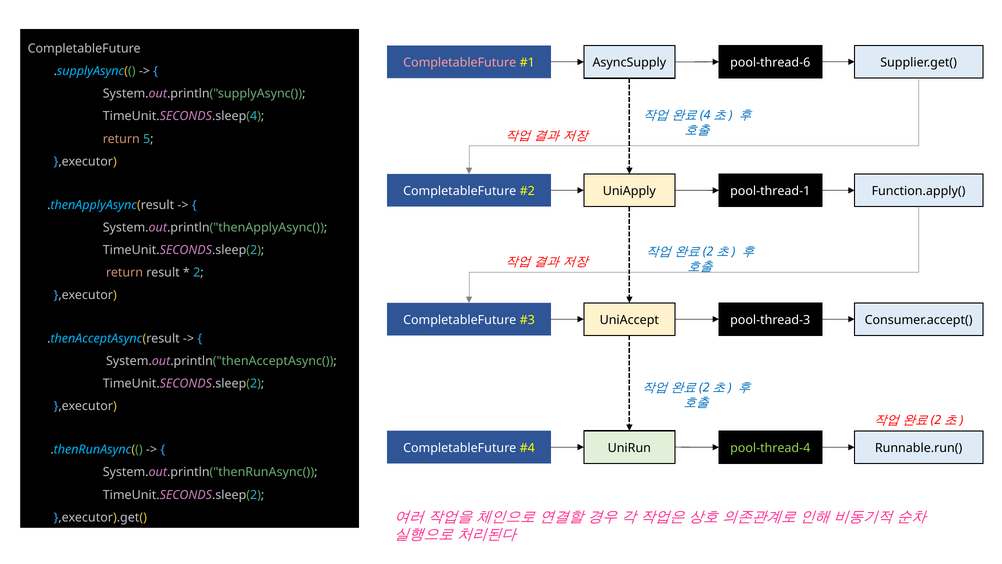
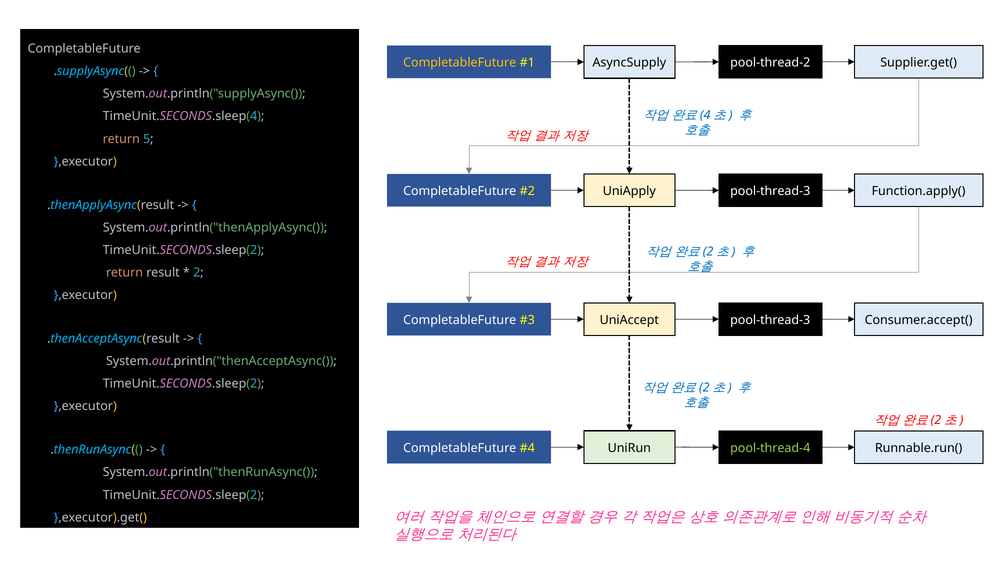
pool-thread-6: pool-thread-6 -> pool-thread-2
CompletableFuture at (460, 63) colour: pink -> yellow
pool-thread-1 at (770, 191): pool-thread-1 -> pool-thread-3
